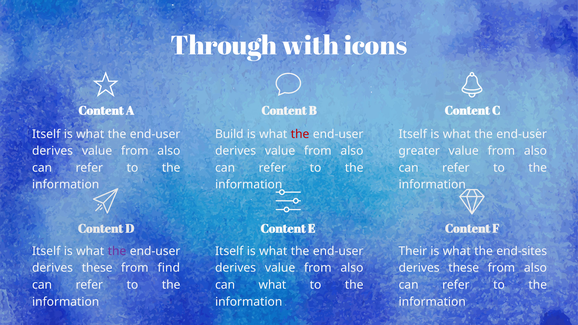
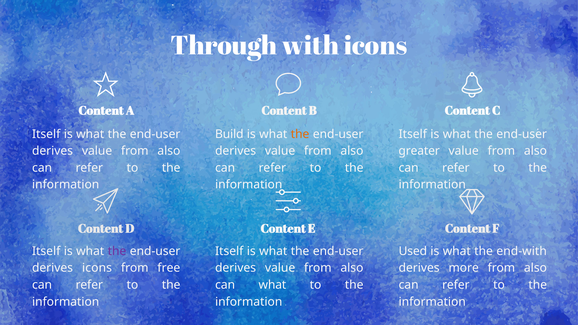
the at (300, 134) colour: red -> orange
Their: Their -> Used
end-sites: end-sites -> end-with
these at (97, 268): these -> icons
find: find -> free
these at (464, 268): these -> more
